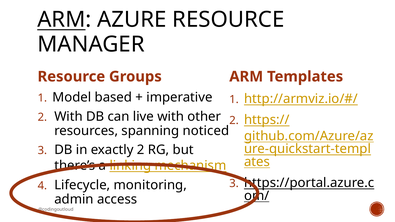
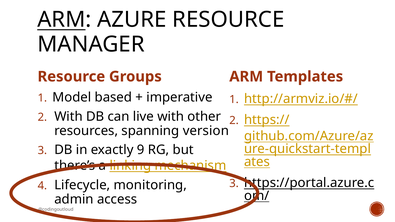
noticed: noticed -> version
exactly 2: 2 -> 9
